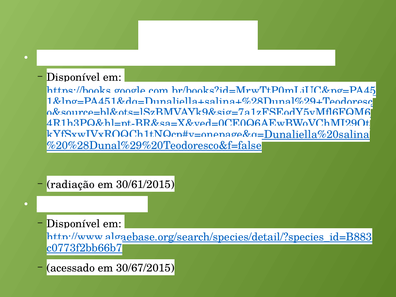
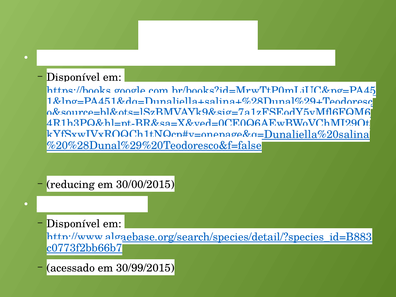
radiação: radiação -> reducing
30/61/2015: 30/61/2015 -> 30/00/2015
30/67/2015: 30/67/2015 -> 30/99/2015
